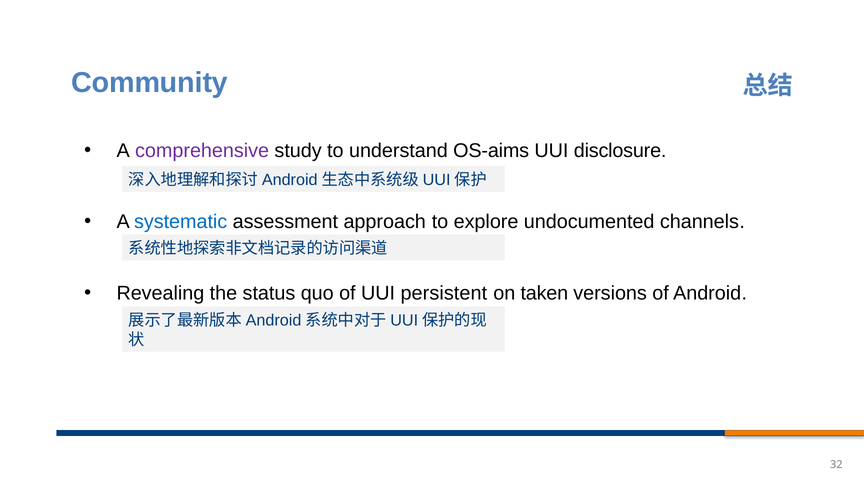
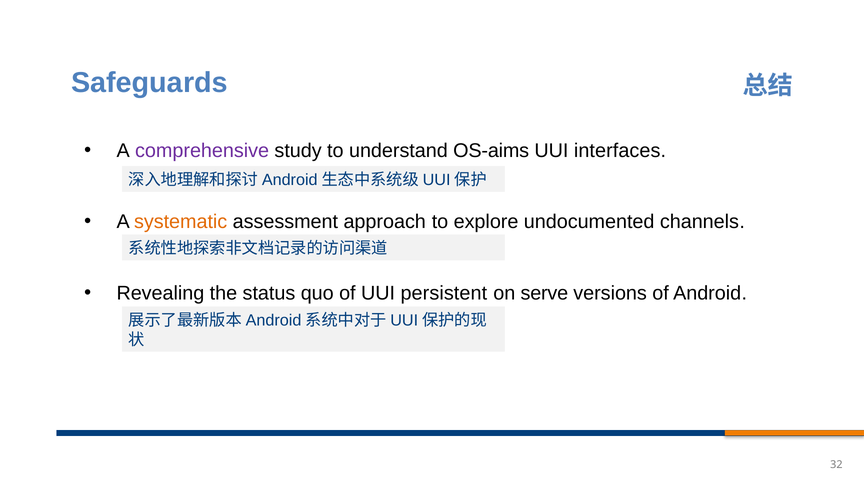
Community: Community -> Safeguards
disclosure: disclosure -> interfaces
systematic colour: blue -> orange
taken: taken -> serve
